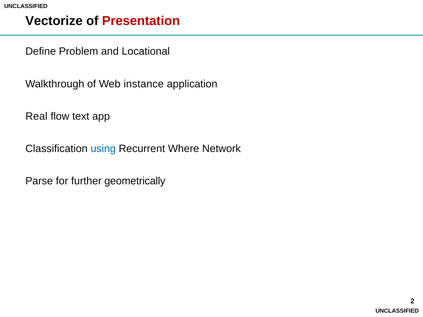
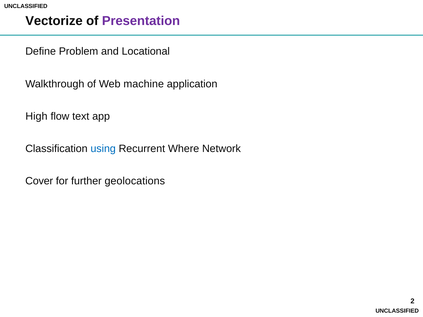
Presentation colour: red -> purple
instance: instance -> machine
Real: Real -> High
Parse: Parse -> Cover
geometrically: geometrically -> geolocations
